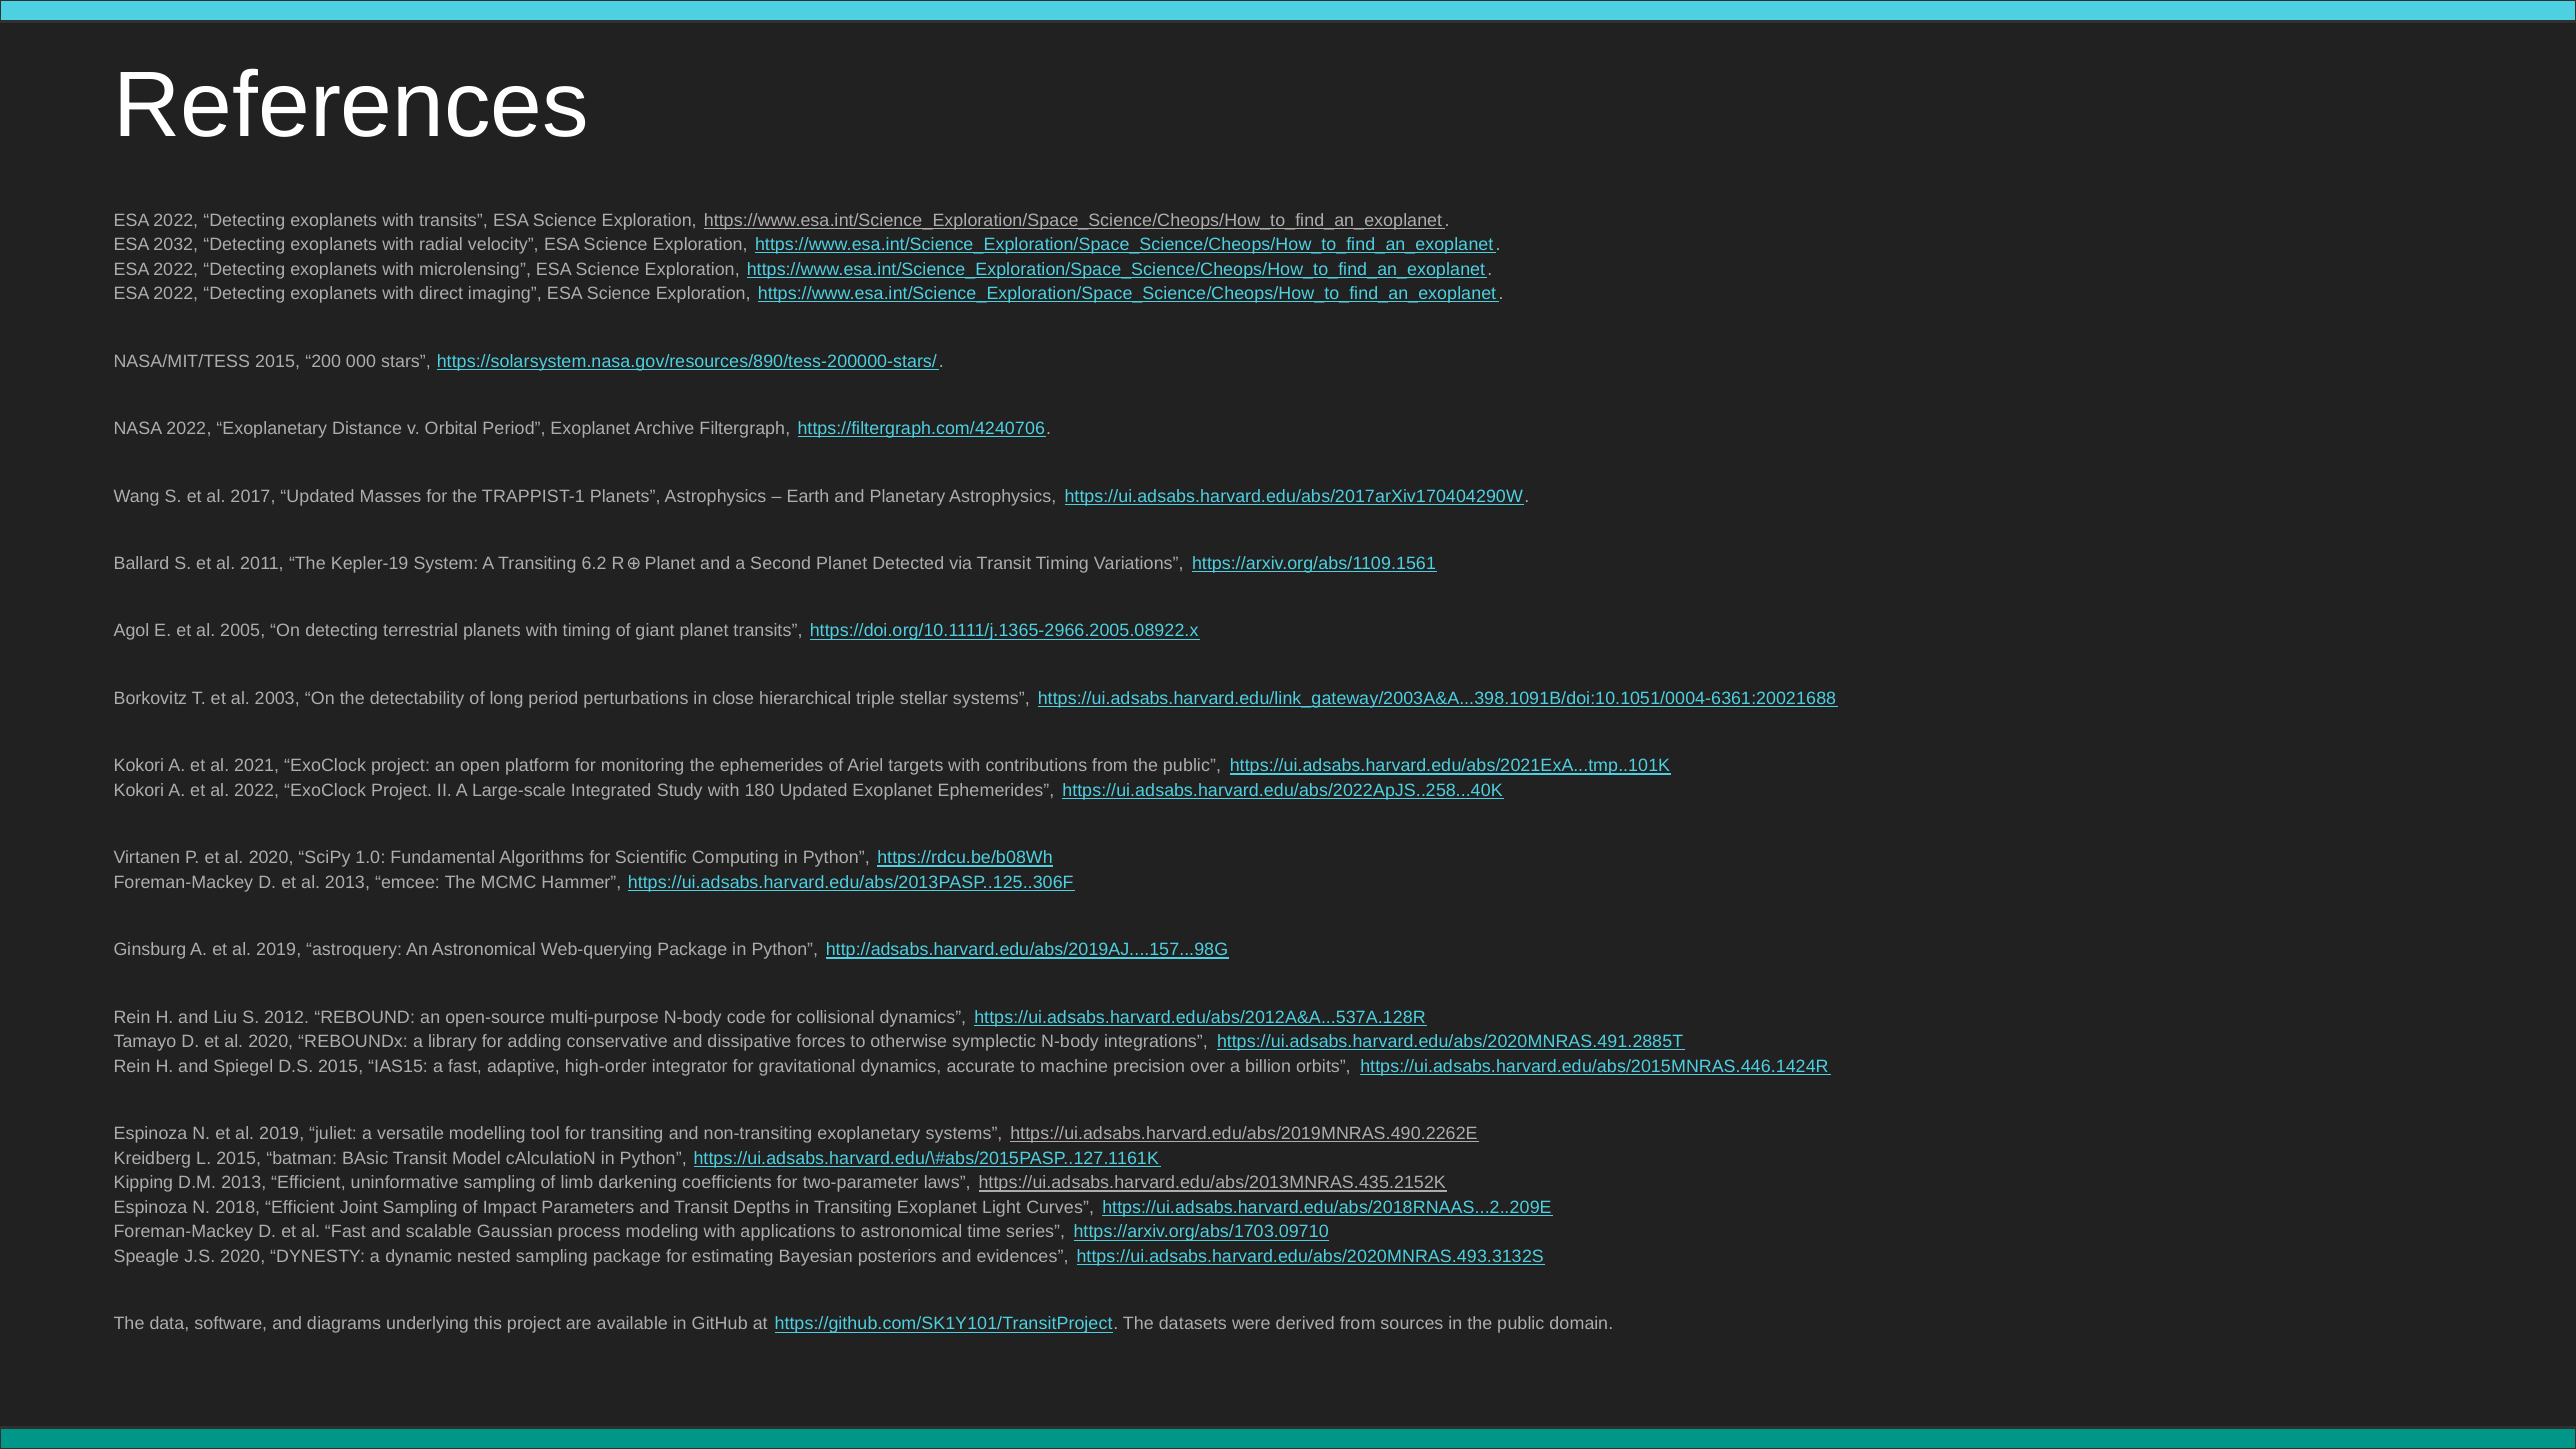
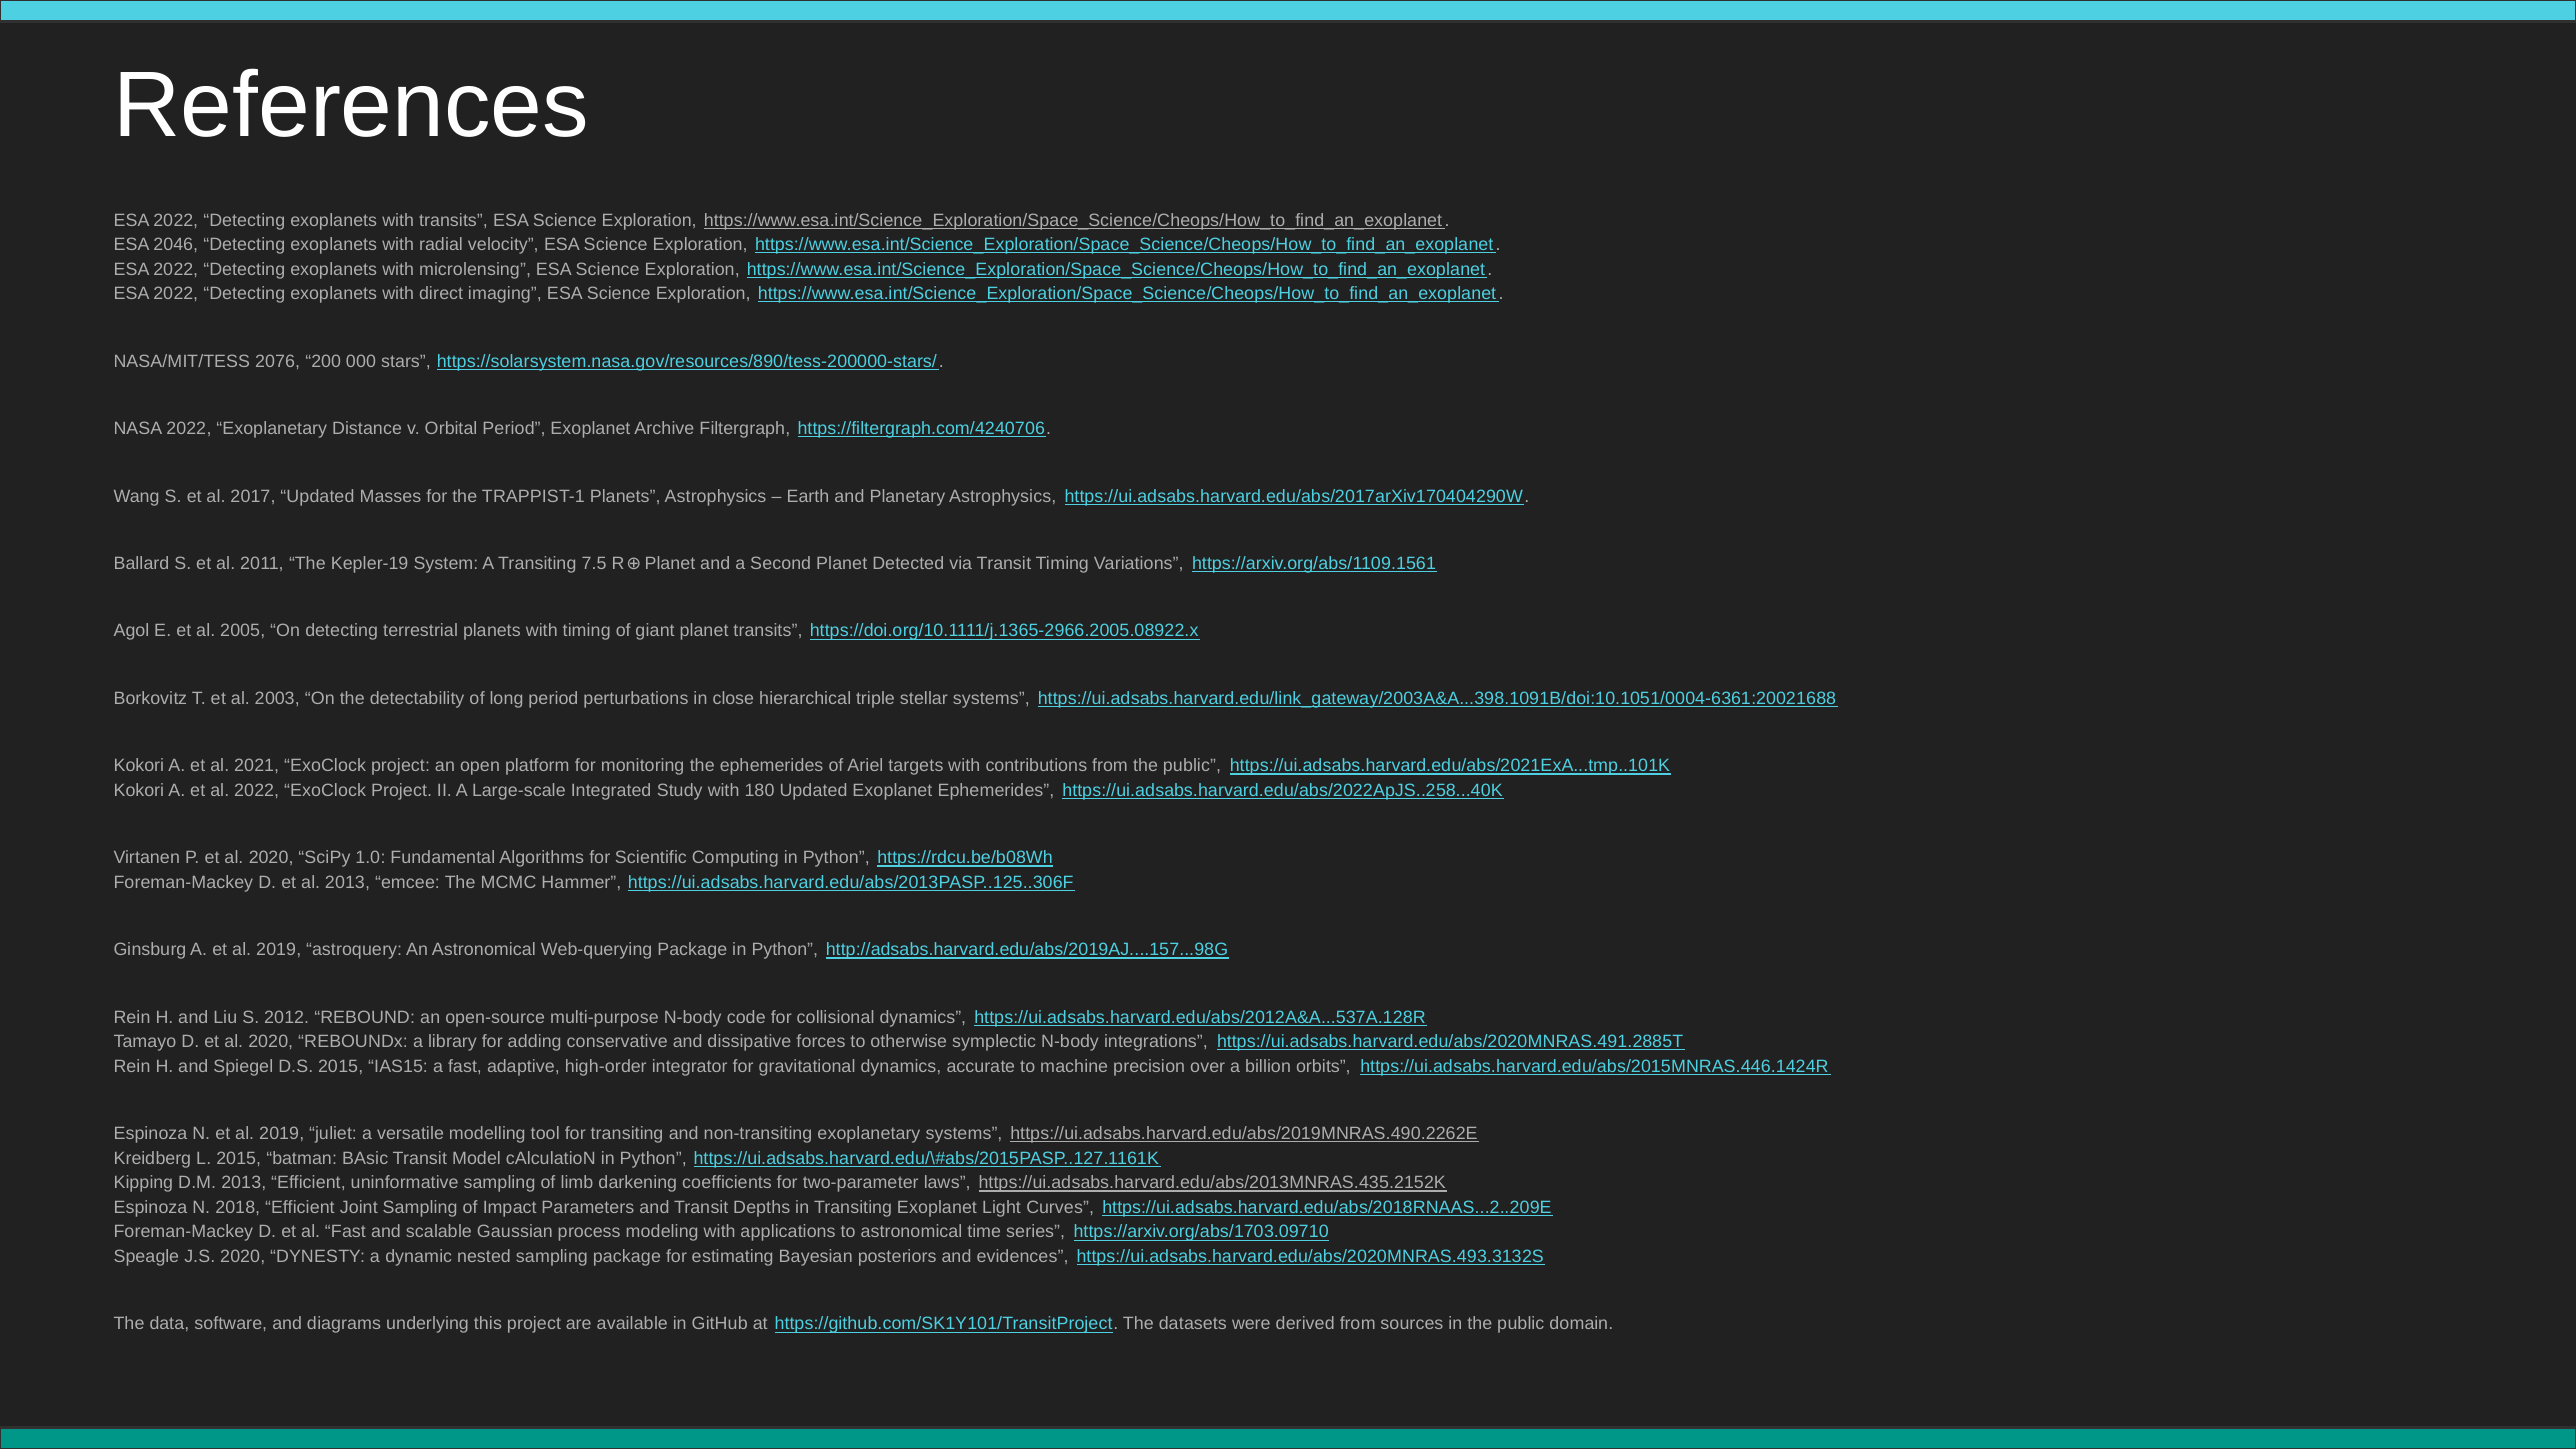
2032: 2032 -> 2046
NASA/MIT/TESS 2015: 2015 -> 2076
6.2: 6.2 -> 7.5
